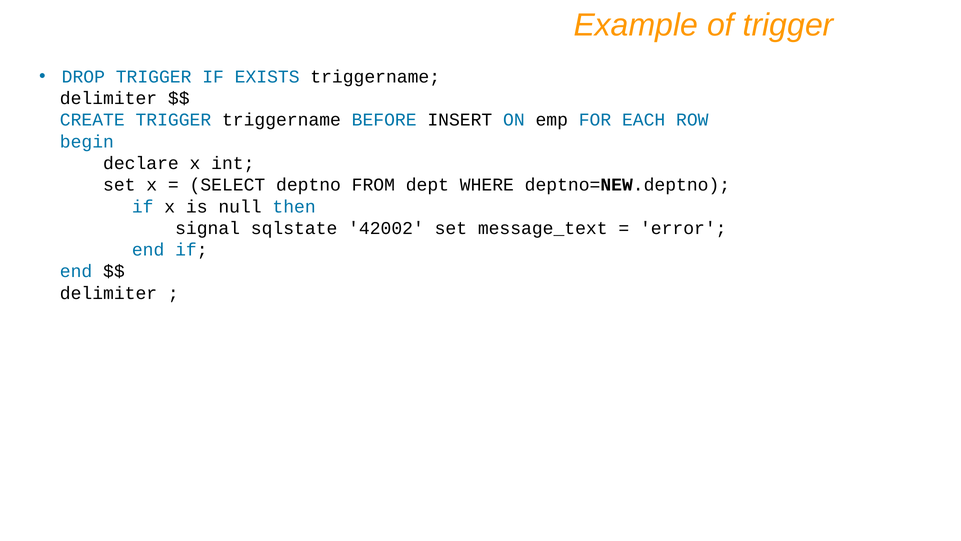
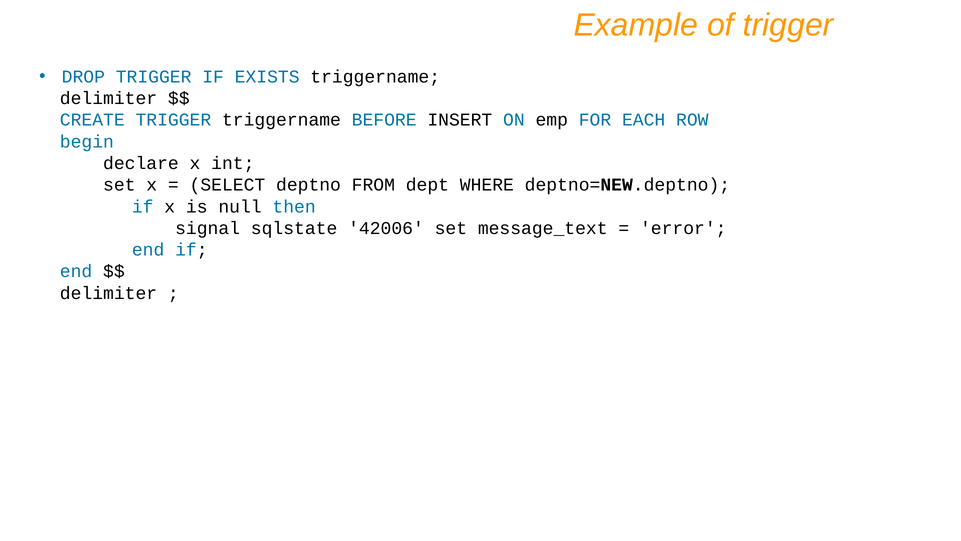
42002: 42002 -> 42006
